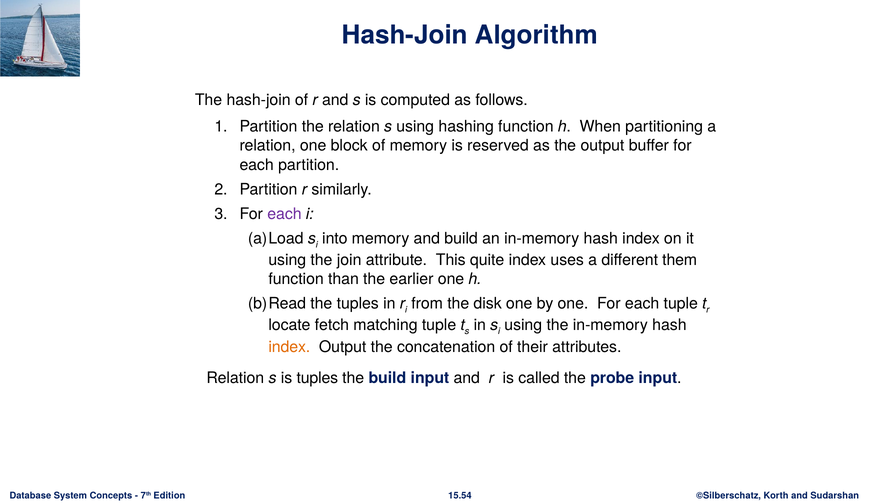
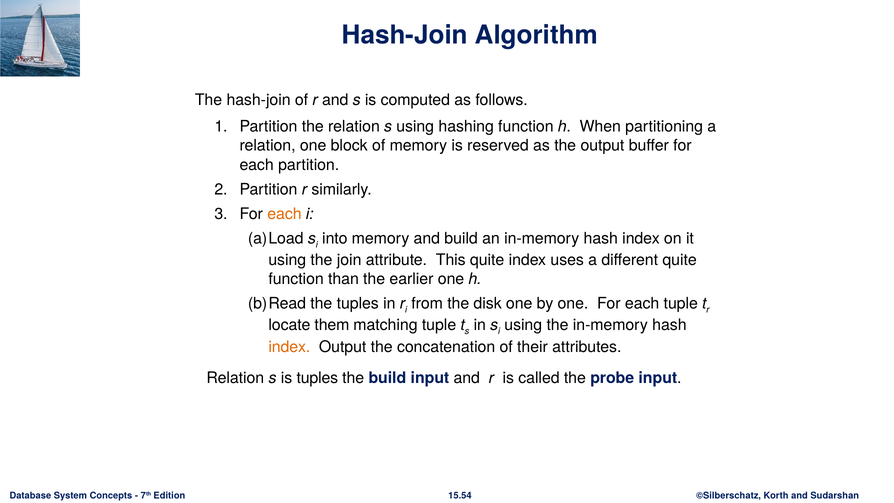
each at (284, 214) colour: purple -> orange
different them: them -> quite
fetch: fetch -> them
